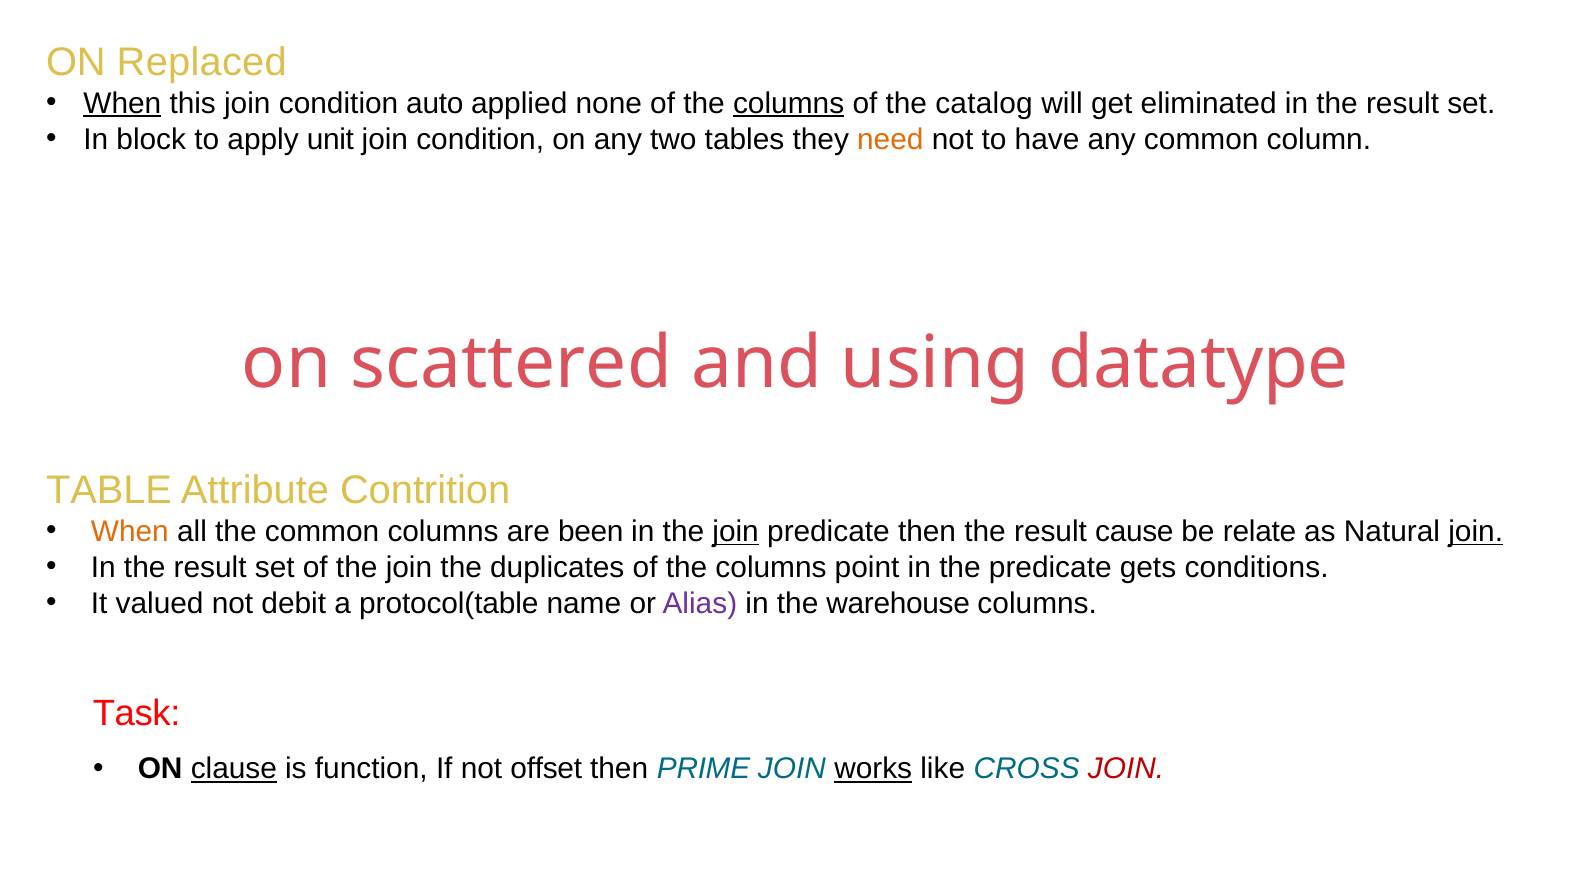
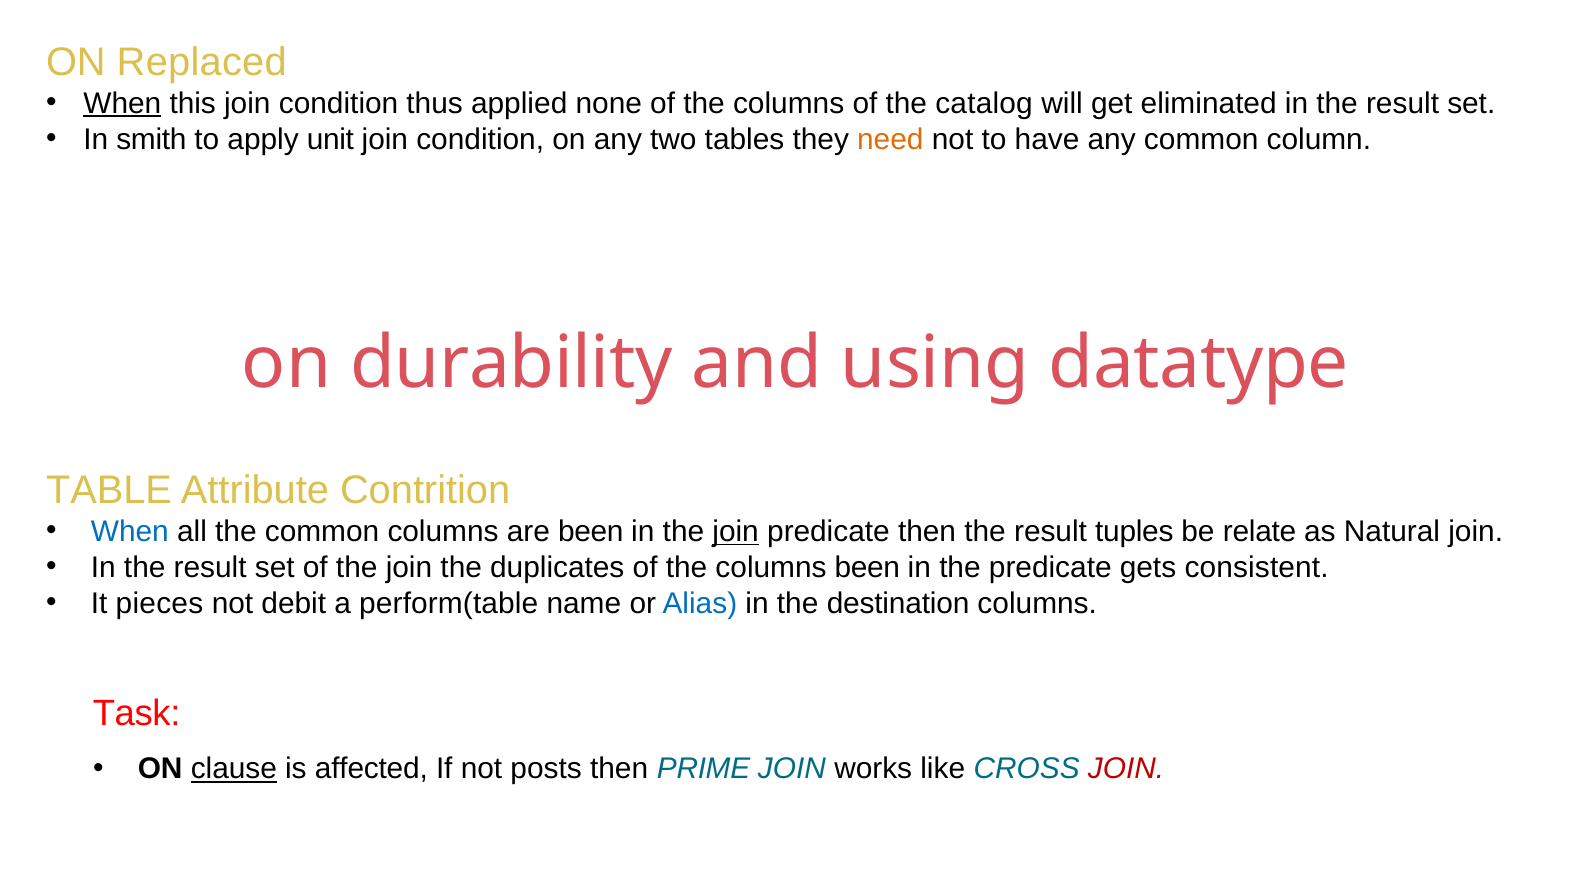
auto: auto -> thus
columns at (789, 103) underline: present -> none
block: block -> smith
scattered: scattered -> durability
When at (130, 531) colour: orange -> blue
cause: cause -> tuples
join at (1476, 531) underline: present -> none
columns point: point -> been
conditions: conditions -> consistent
valued: valued -> pieces
protocol(table: protocol(table -> perform(table
Alias colour: purple -> blue
warehouse: warehouse -> destination
function: function -> affected
offset: offset -> posts
works underline: present -> none
